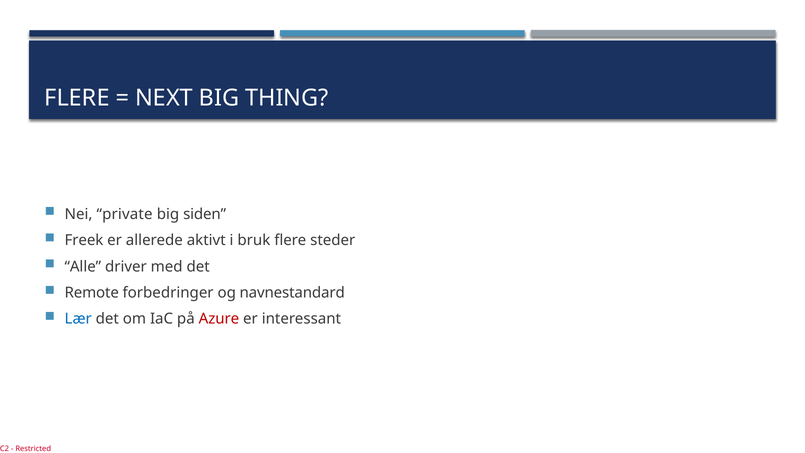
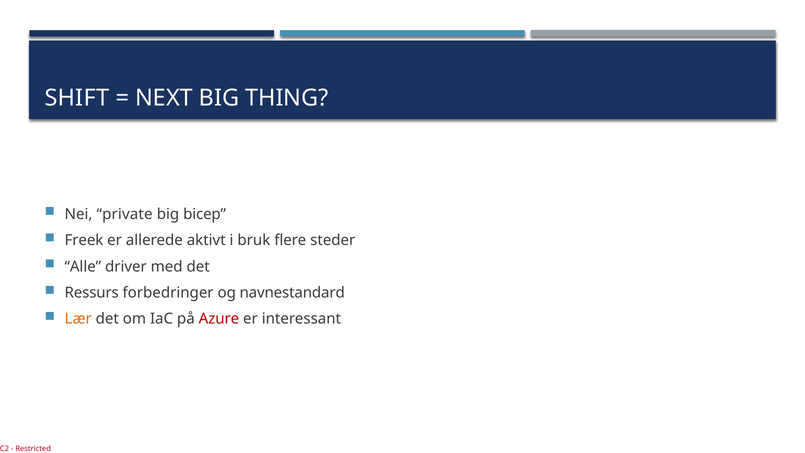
FLERE at (77, 98): FLERE -> SHIFT
siden: siden -> bicep
Remote: Remote -> Ressurs
Lær colour: blue -> orange
